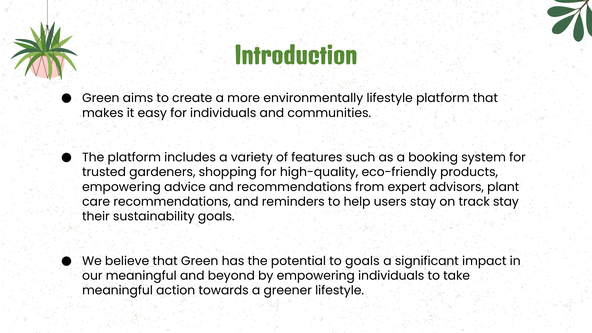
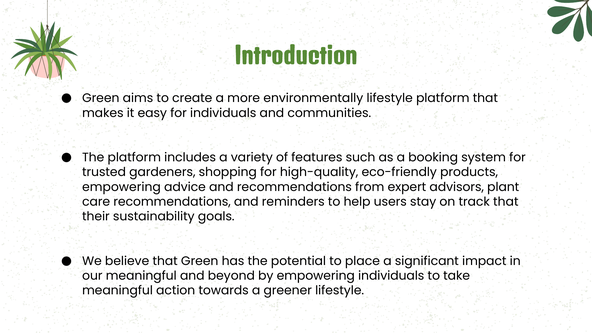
track stay: stay -> that
to goals: goals -> place
